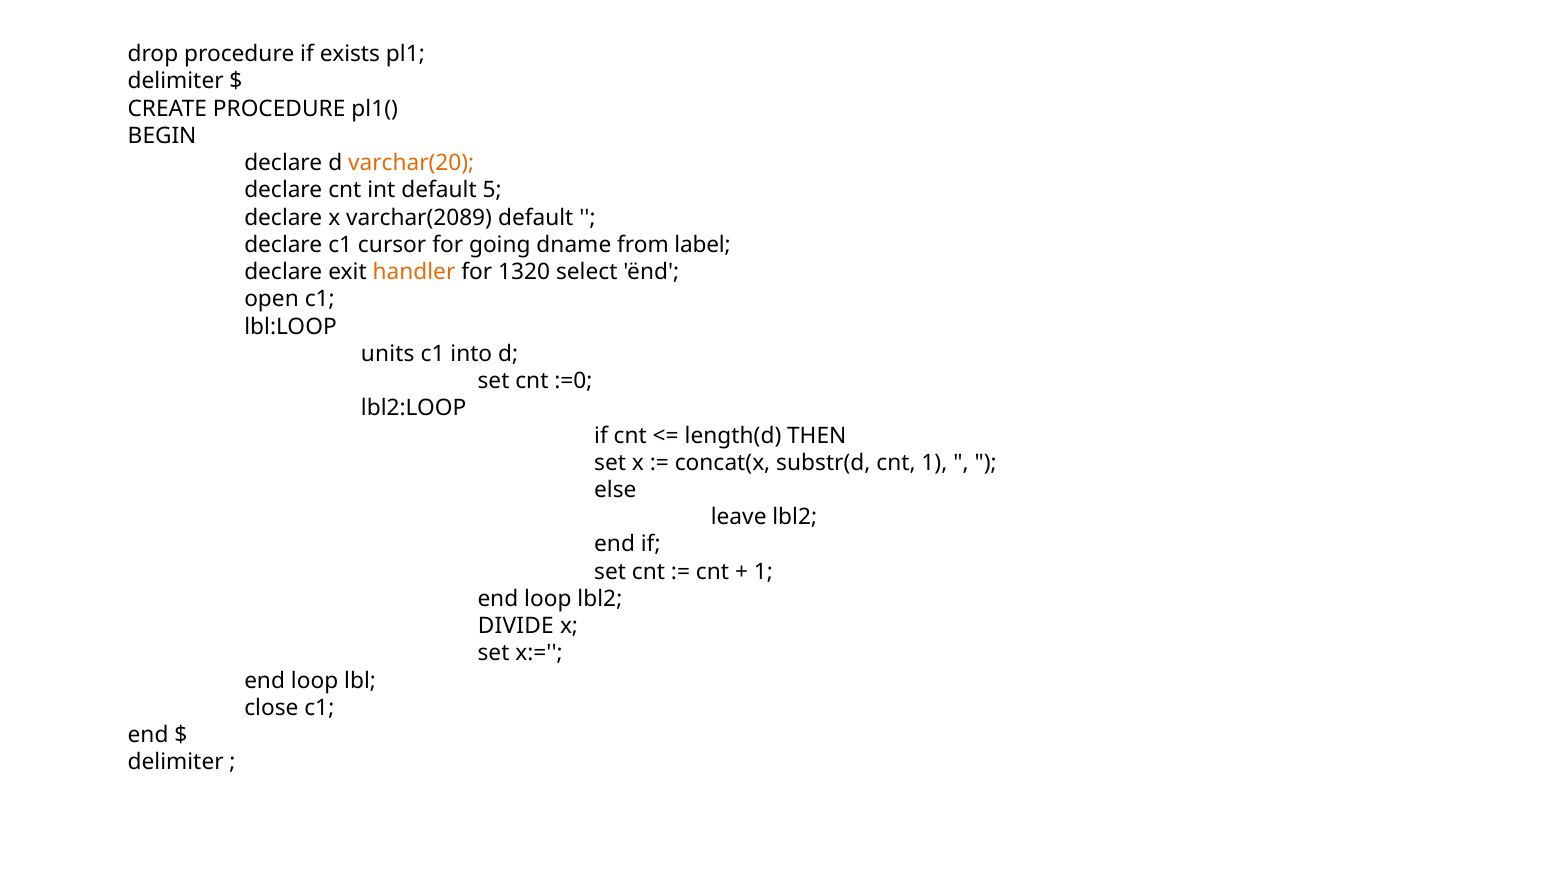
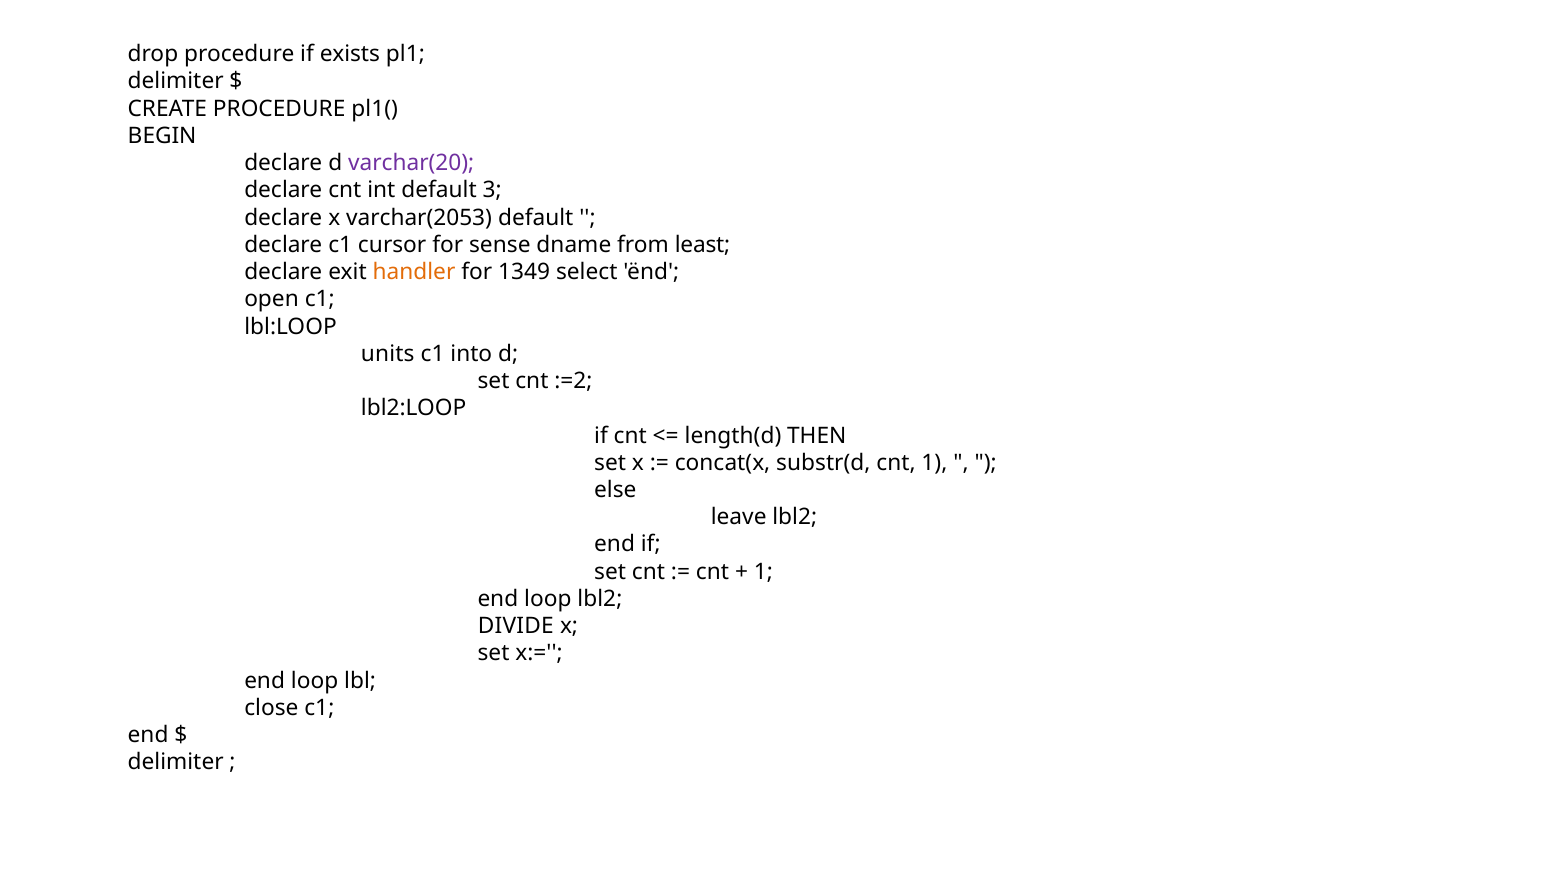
varchar(20 colour: orange -> purple
5: 5 -> 3
varchar(2089: varchar(2089 -> varchar(2053
going: going -> sense
label: label -> least
1320: 1320 -> 1349
:=0: :=0 -> :=2
